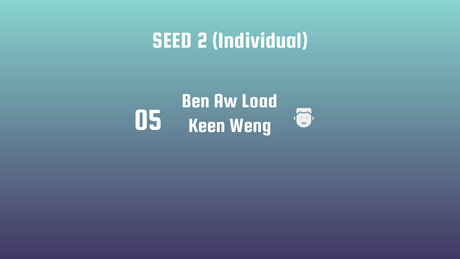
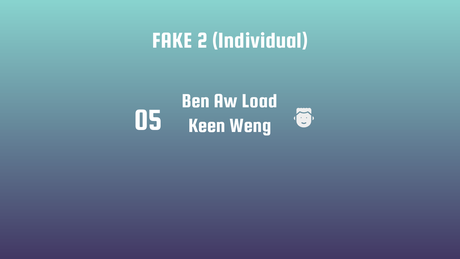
SEED: SEED -> FAKE
